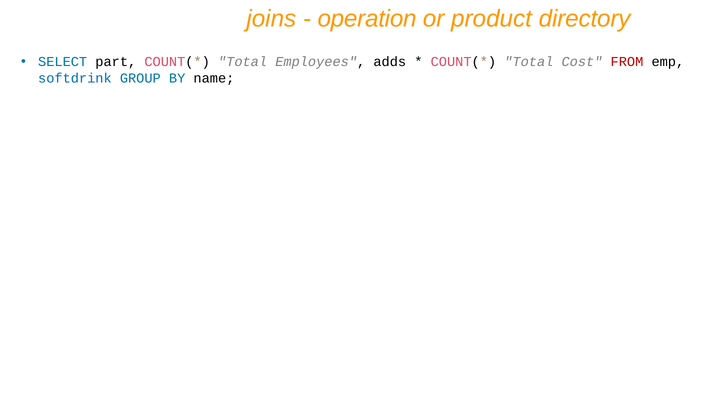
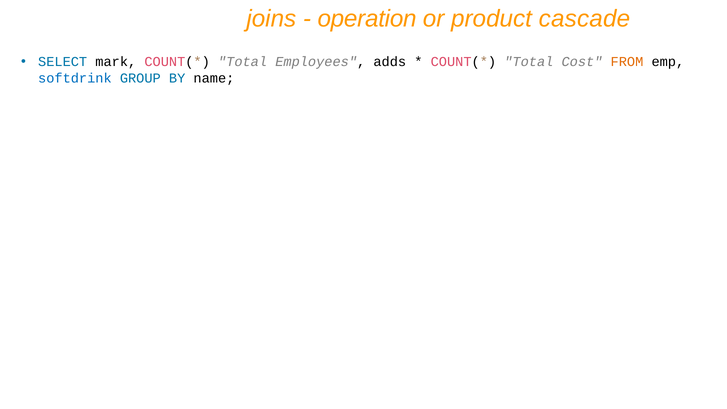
directory: directory -> cascade
part: part -> mark
FROM colour: red -> orange
